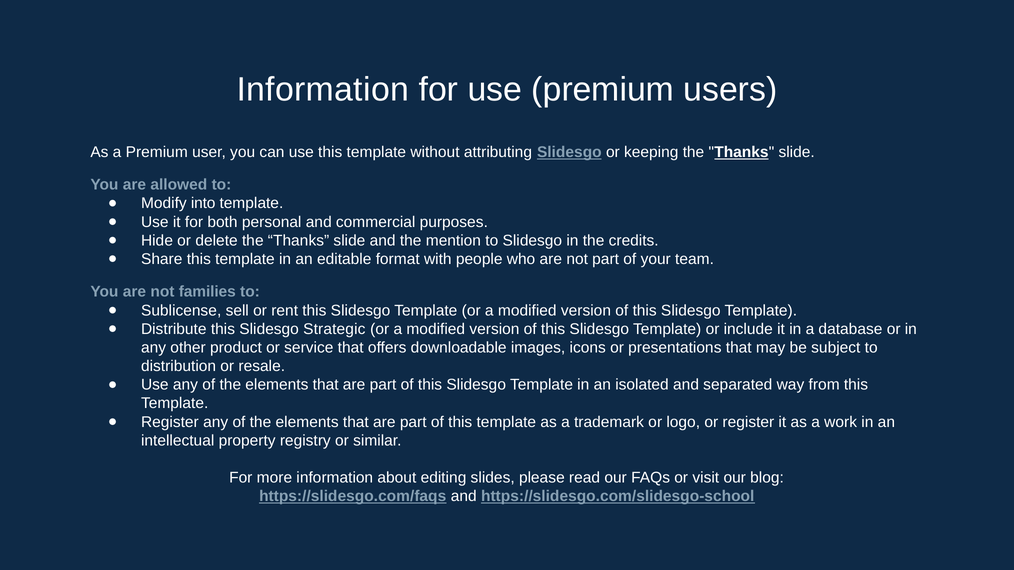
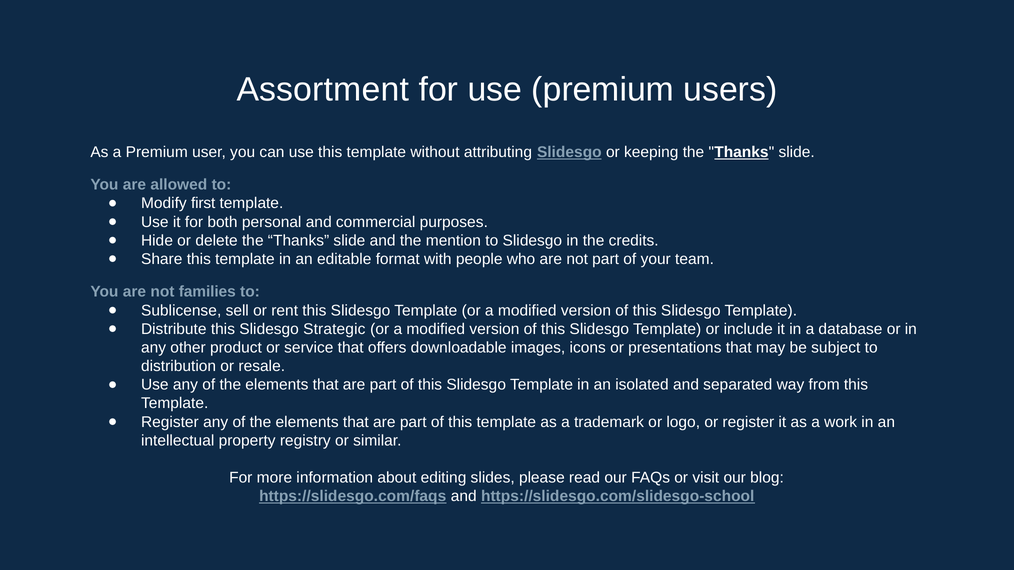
Information at (323, 89): Information -> Assortment
into: into -> first
